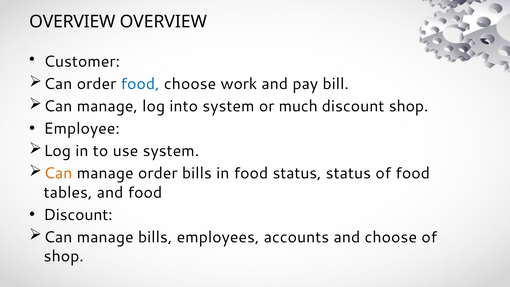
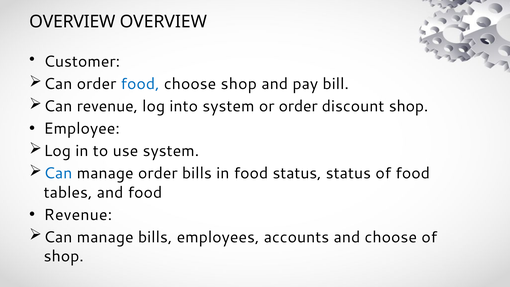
choose work: work -> shop
manage at (107, 106): manage -> revenue
or much: much -> order
Can at (58, 173) colour: orange -> blue
Discount at (78, 215): Discount -> Revenue
